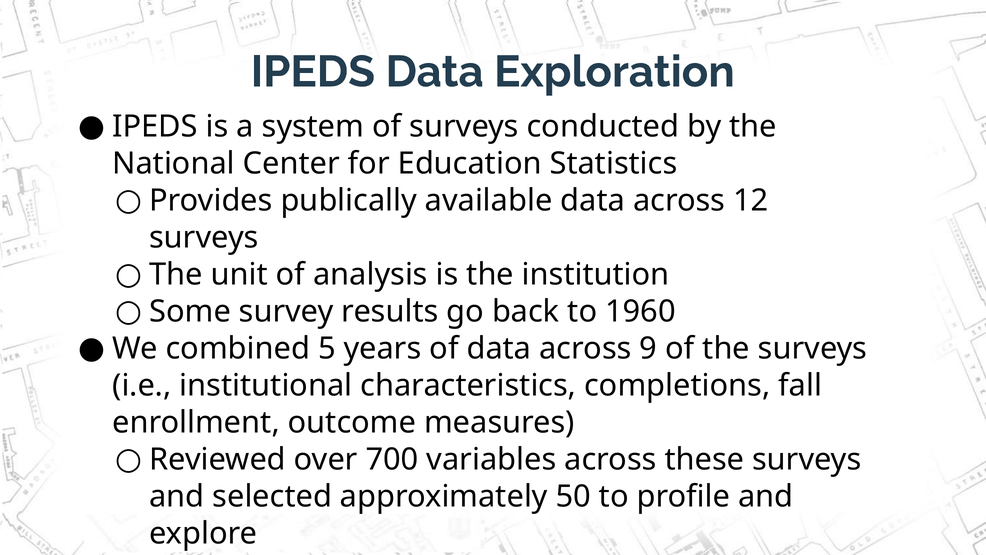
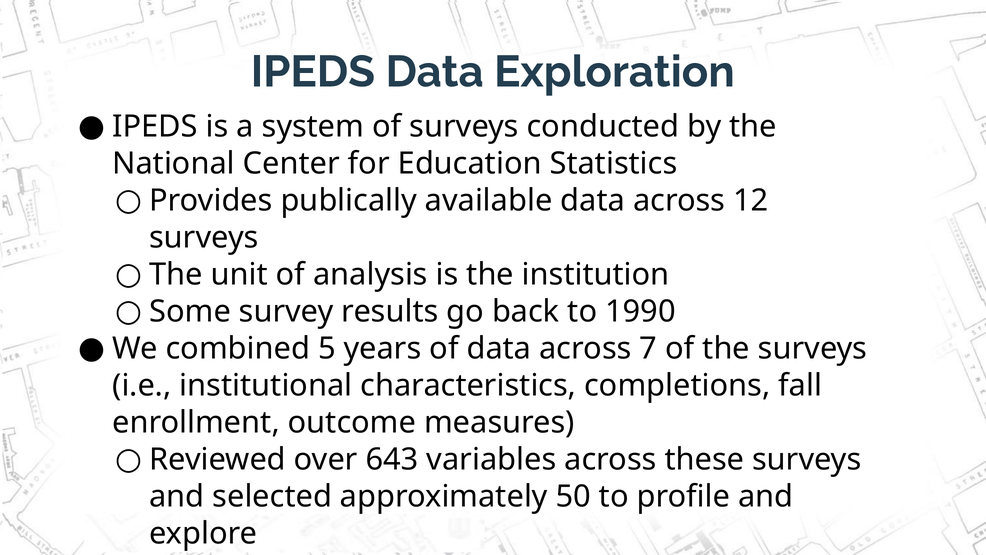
1960: 1960 -> 1990
9: 9 -> 7
700: 700 -> 643
